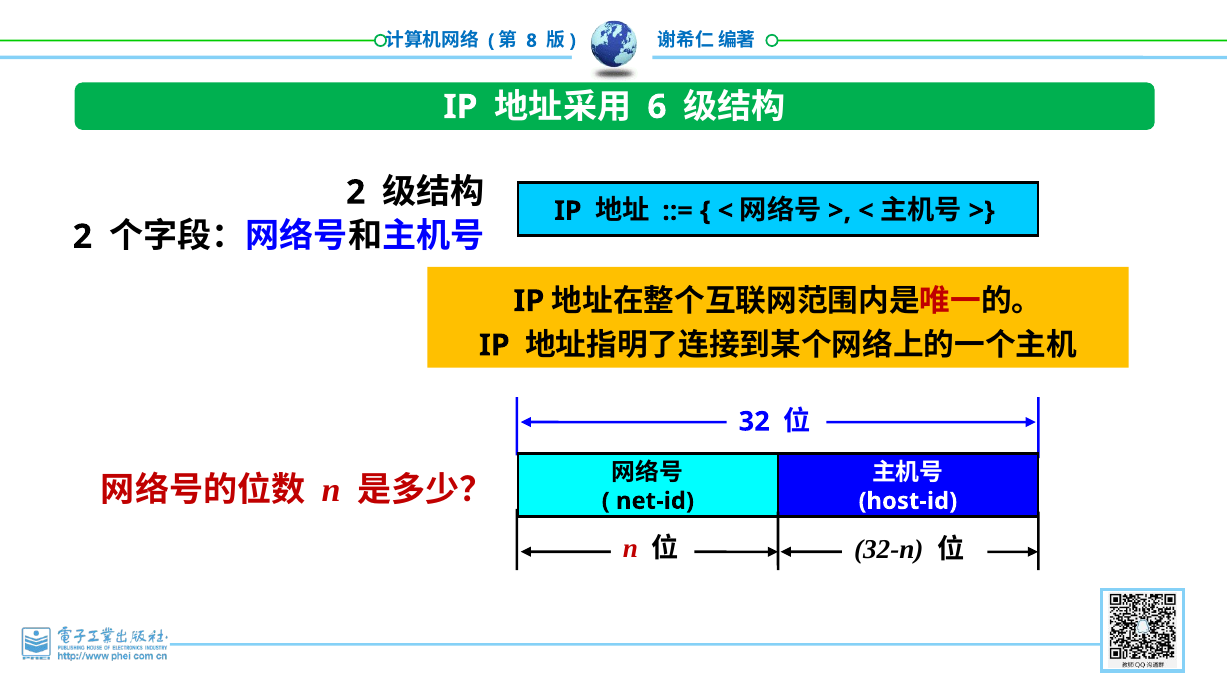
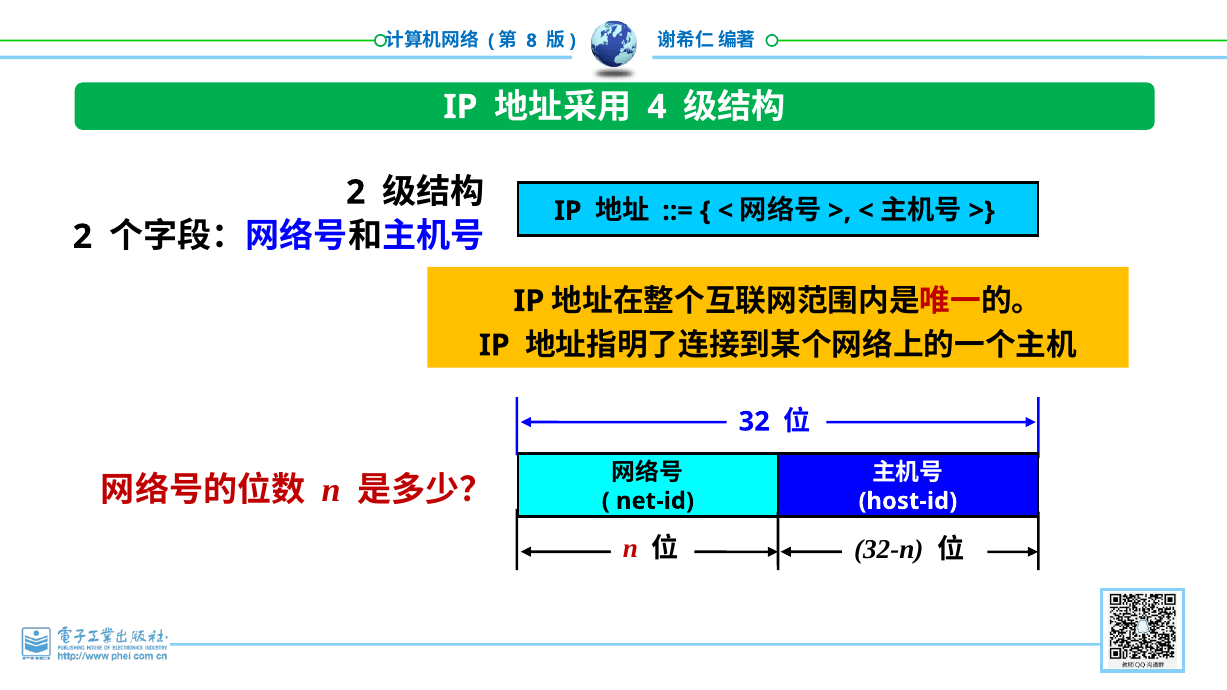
6: 6 -> 4
